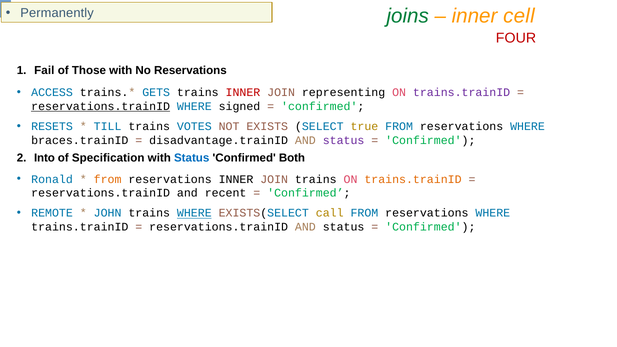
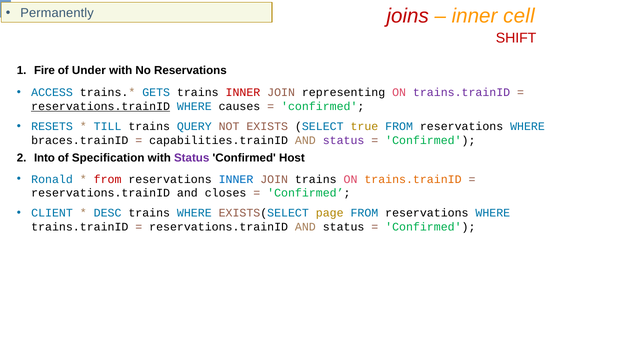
joins colour: green -> red
FOUR: FOUR -> SHIFT
Fail: Fail -> Fire
Those: Those -> Under
signed: signed -> causes
VOTES: VOTES -> QUERY
disadvantage.trainID: disadvantage.trainID -> capabilities.trainID
Status at (192, 158) colour: blue -> purple
Both: Both -> Host
from at (108, 179) colour: orange -> red
INNER at (236, 179) colour: black -> blue
recent: recent -> closes
REMOTE: REMOTE -> CLIENT
JOHN: JOHN -> DESC
WHERE at (194, 213) underline: present -> none
call: call -> page
